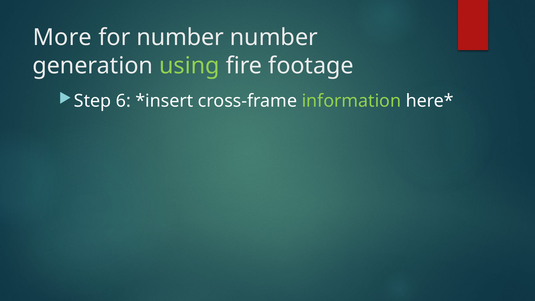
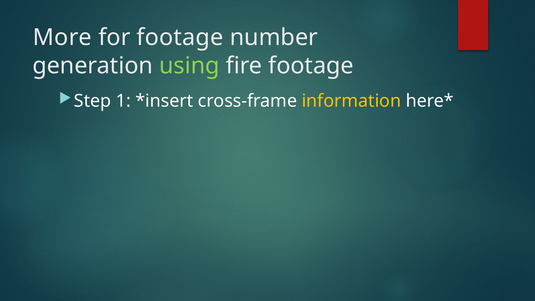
for number: number -> footage
6: 6 -> 1
information colour: light green -> yellow
